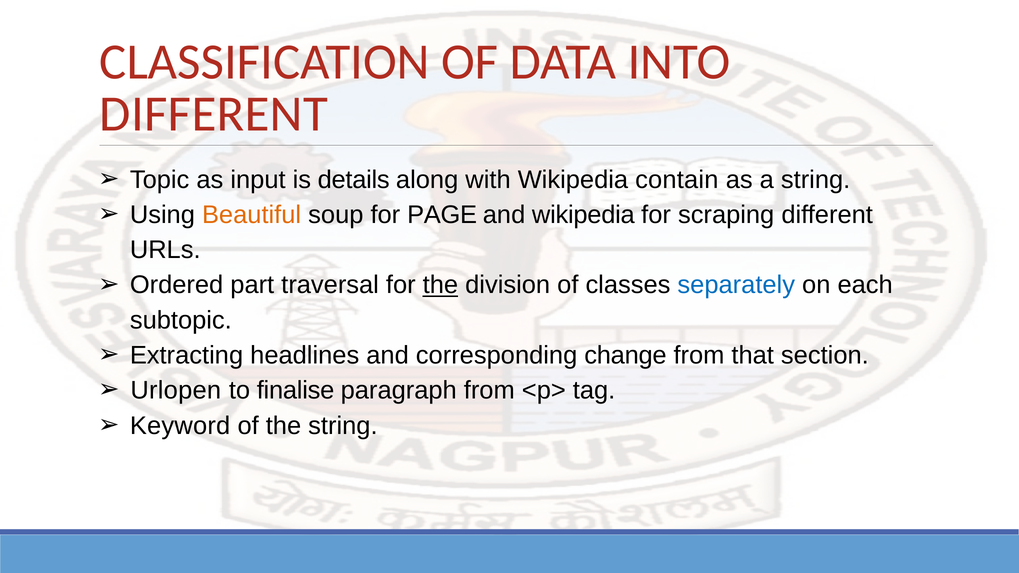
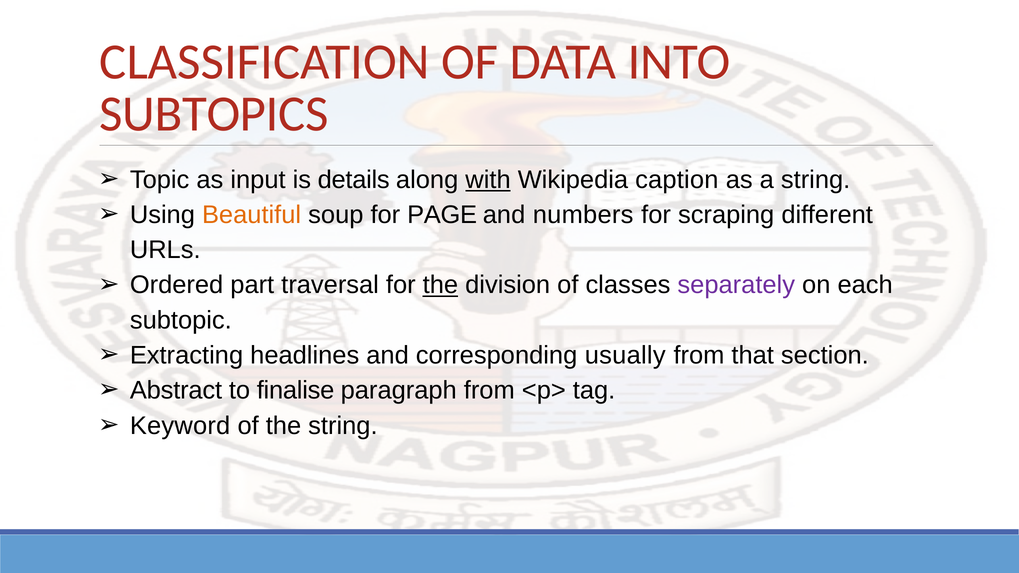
DIFFERENT at (214, 114): DIFFERENT -> SUBTOPICS
with underline: none -> present
contain: contain -> caption
and wikipedia: wikipedia -> numbers
separately colour: blue -> purple
change: change -> usually
Urlopen: Urlopen -> Abstract
